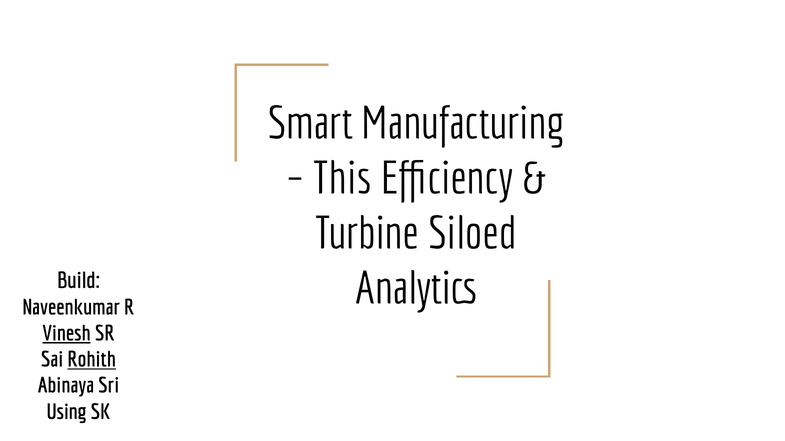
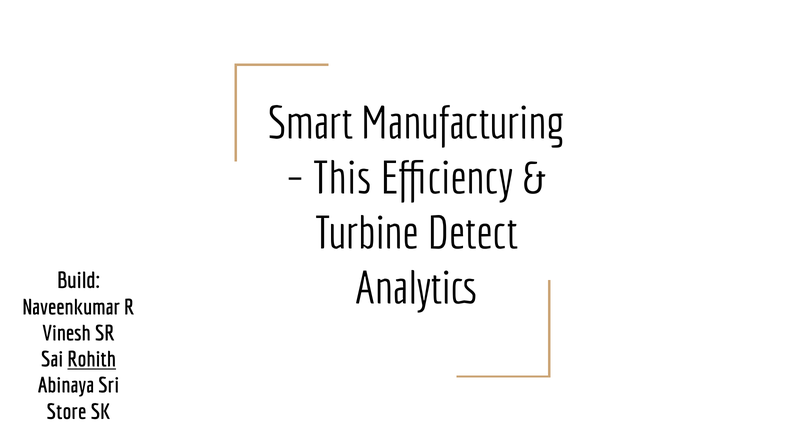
Siloed: Siloed -> Detect
Vinesh underline: present -> none
Using: Using -> Store
